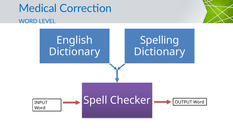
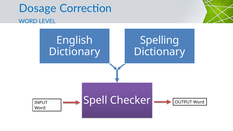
Medical: Medical -> Dosage
